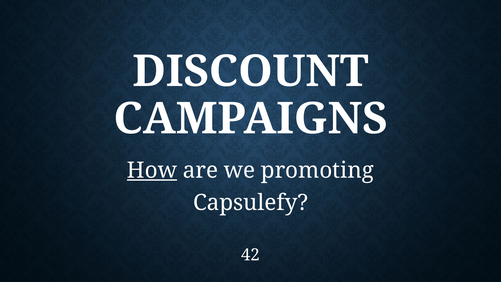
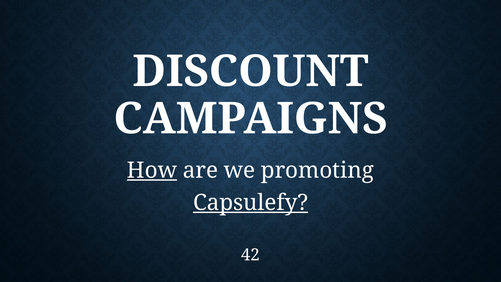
Capsulefy underline: none -> present
